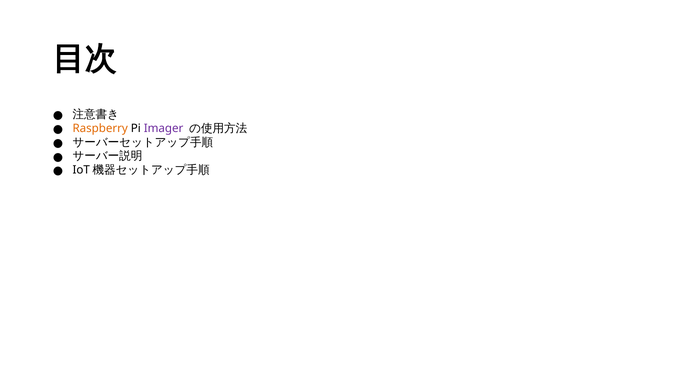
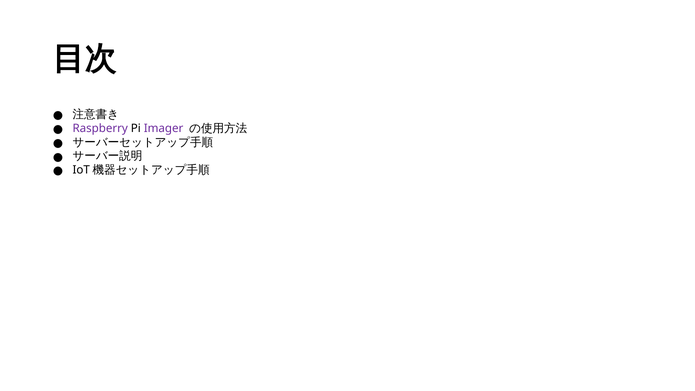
Raspberry colour: orange -> purple
